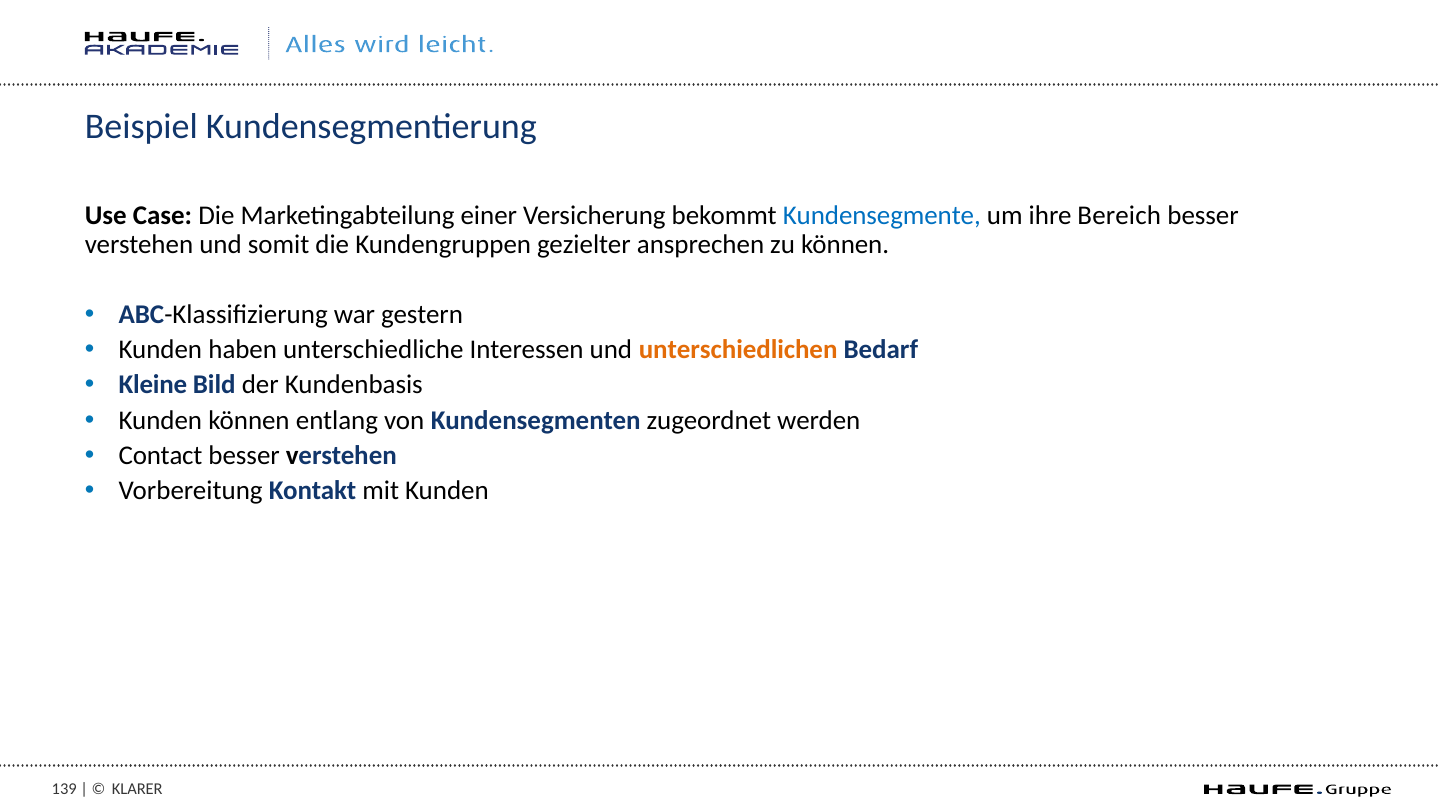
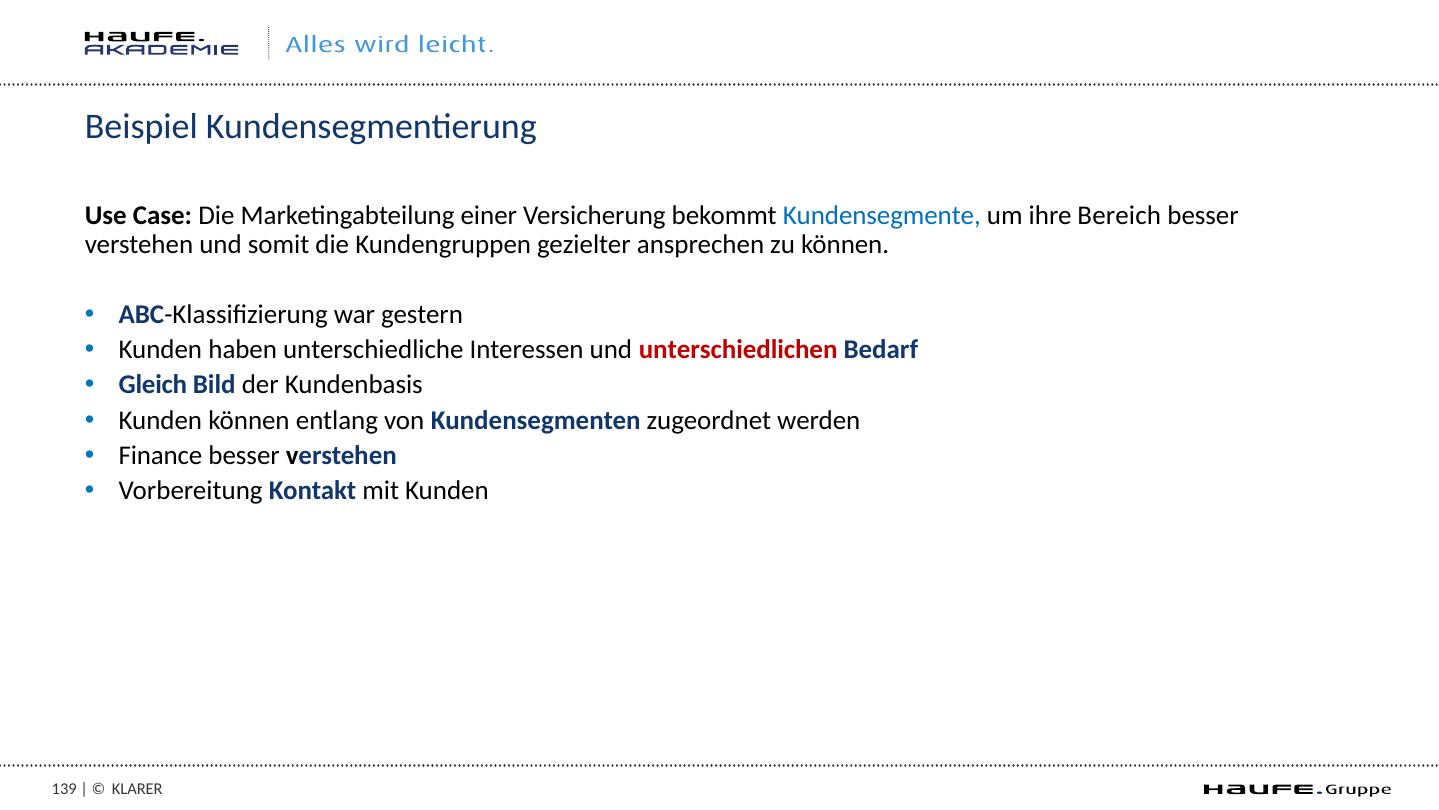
unterschiedlichen colour: orange -> red
Kleine: Kleine -> Gleich
Contact: Contact -> Finance
